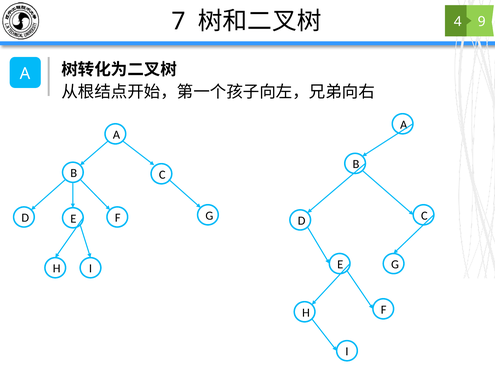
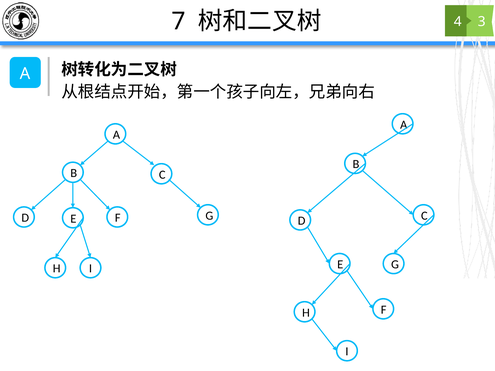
9: 9 -> 3
